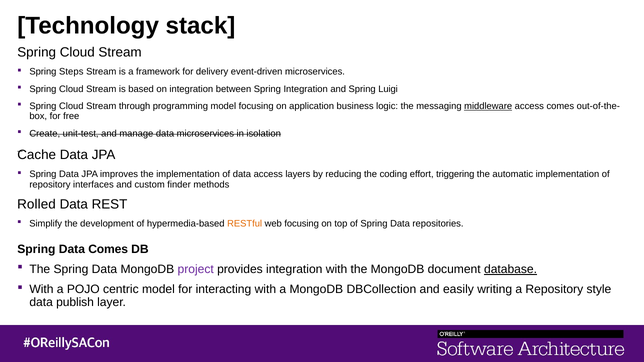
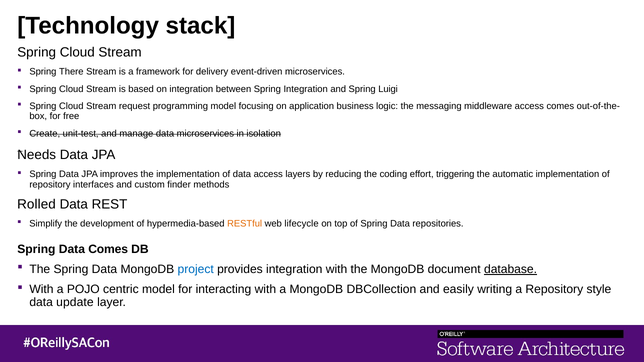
Steps: Steps -> There
through: through -> request
middleware underline: present -> none
Cache: Cache -> Needs
web focusing: focusing -> lifecycle
project colour: purple -> blue
publish: publish -> update
